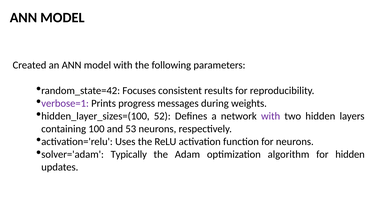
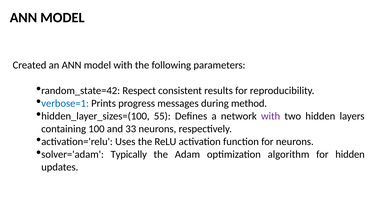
Focuses: Focuses -> Respect
verbose=1 colour: purple -> blue
weights: weights -> method
52: 52 -> 55
53: 53 -> 33
